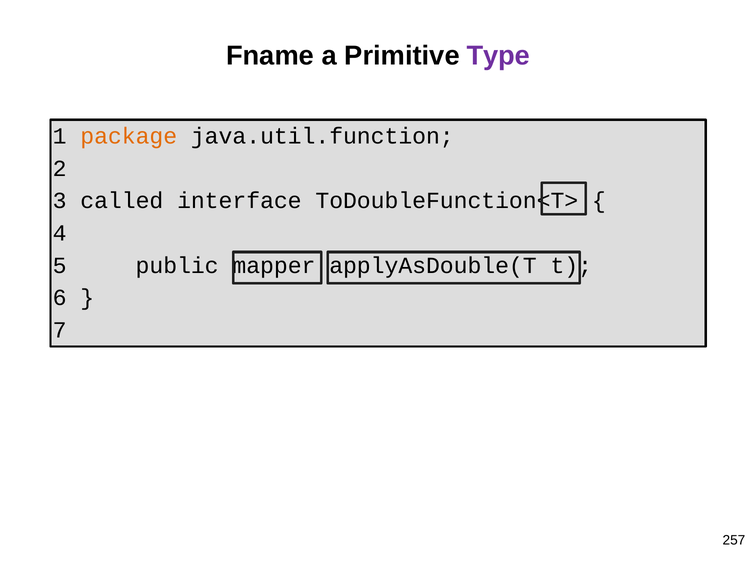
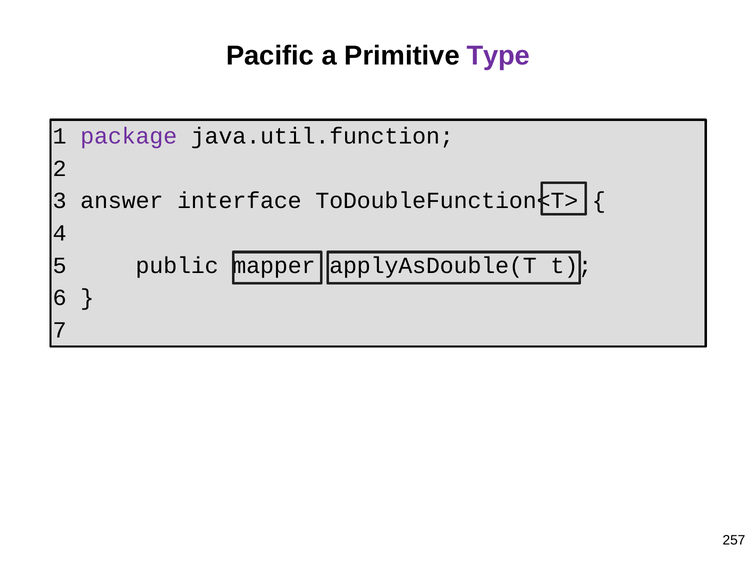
Fname: Fname -> Pacific
package colour: orange -> purple
called: called -> answer
